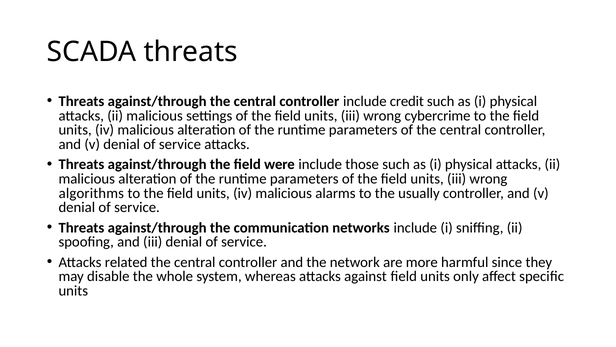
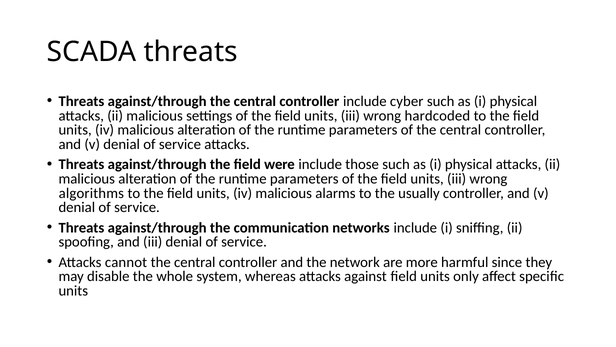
credit: credit -> cyber
cybercrime: cybercrime -> hardcoded
related: related -> cannot
